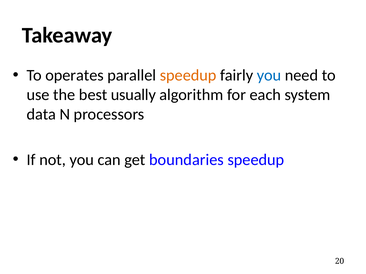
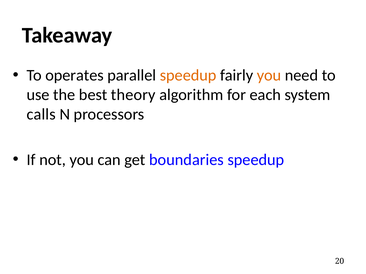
you at (269, 75) colour: blue -> orange
usually: usually -> theory
data: data -> calls
